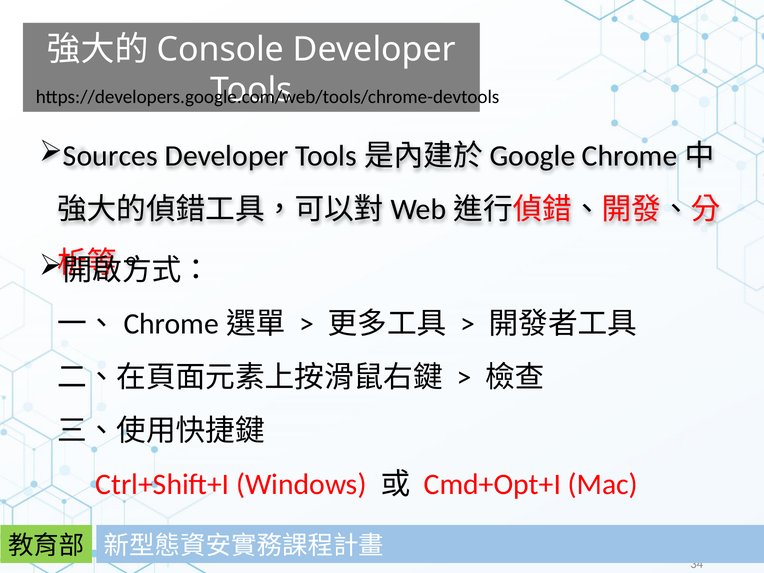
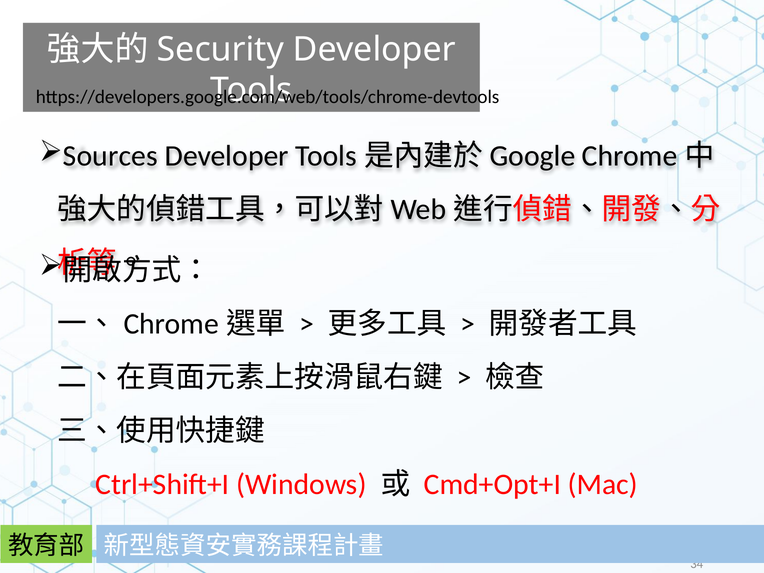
Console: Console -> Security
